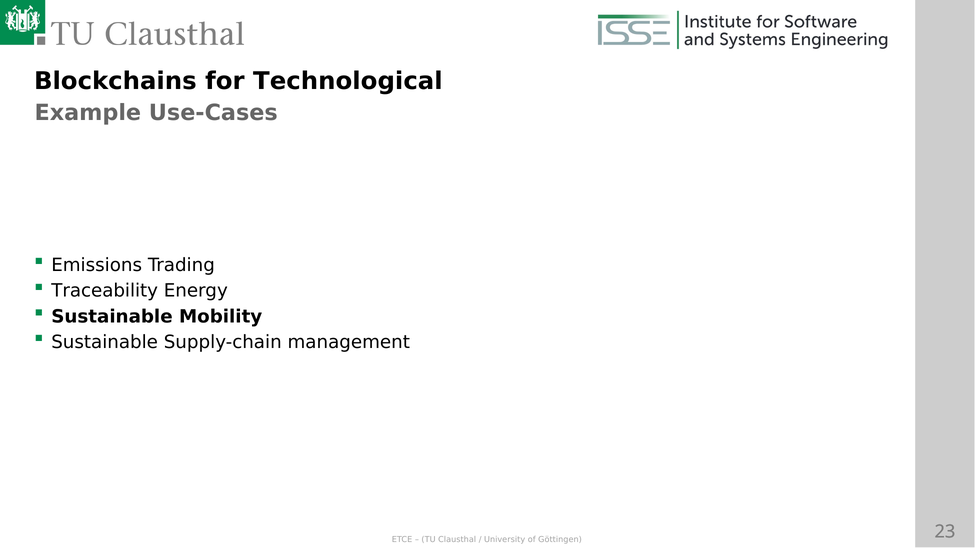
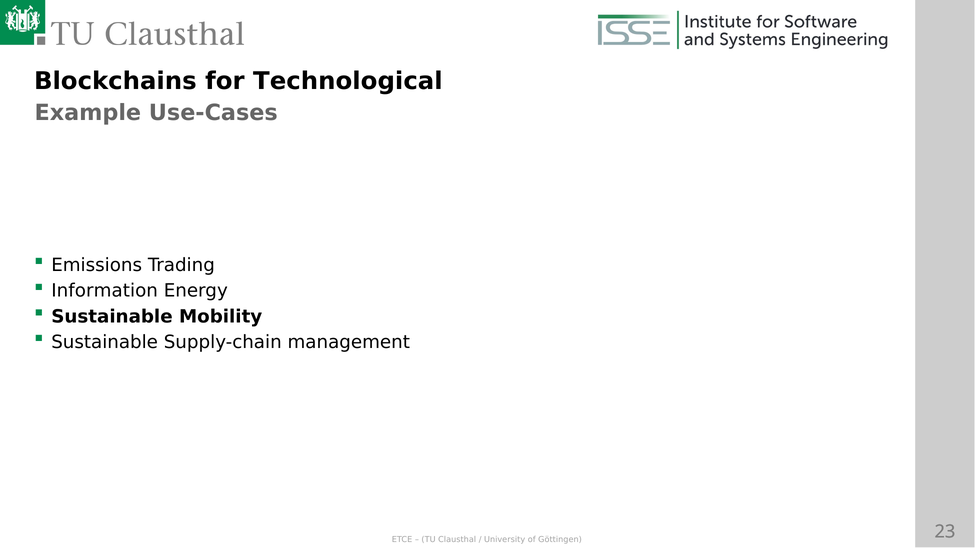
Traceability: Traceability -> Information
